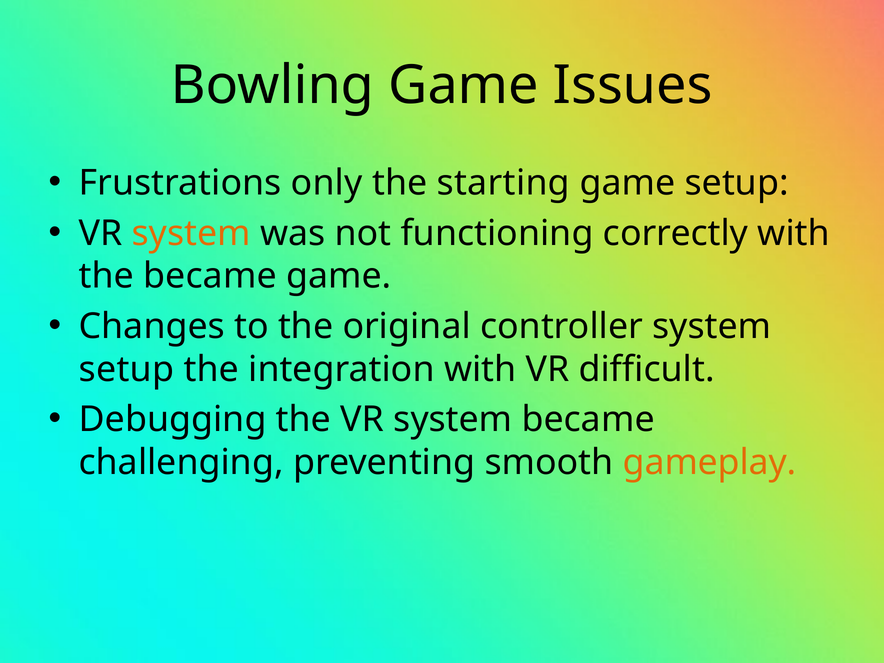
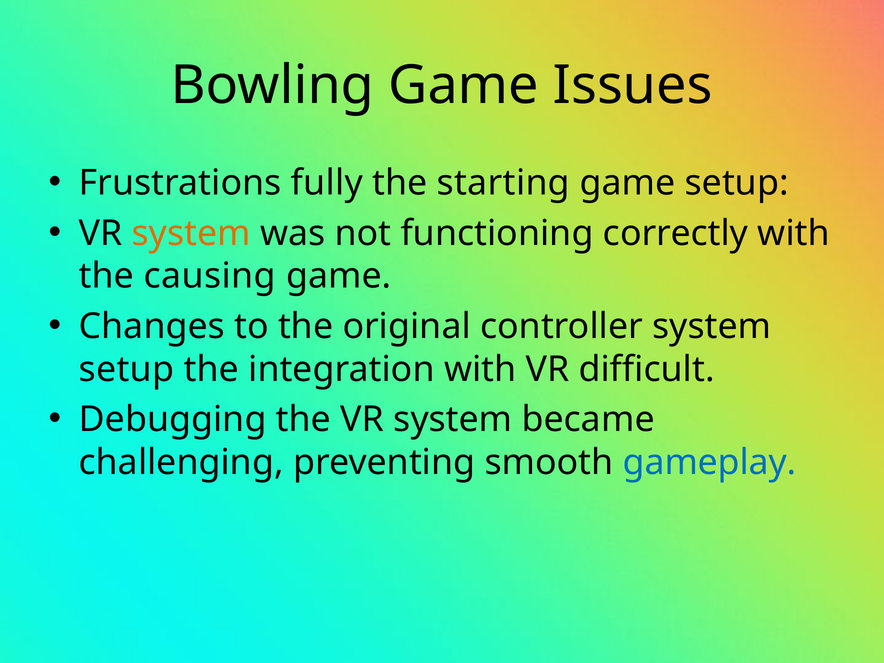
only: only -> fully
the became: became -> causing
gameplay colour: orange -> blue
